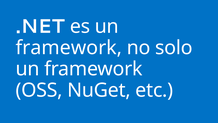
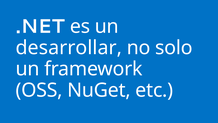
framework at (69, 48): framework -> desarrollar
